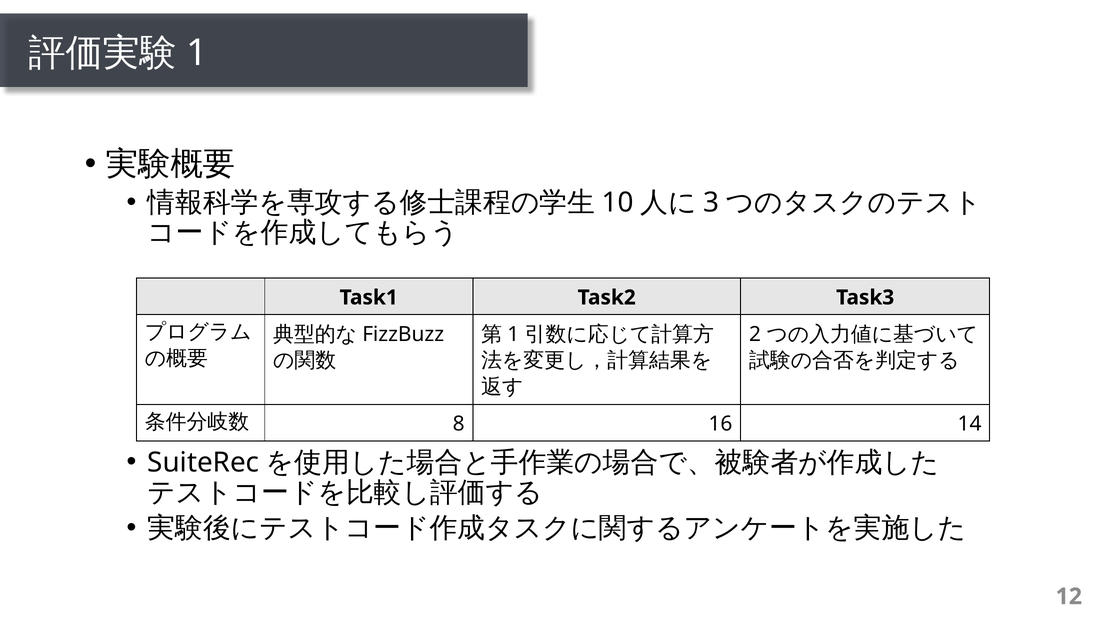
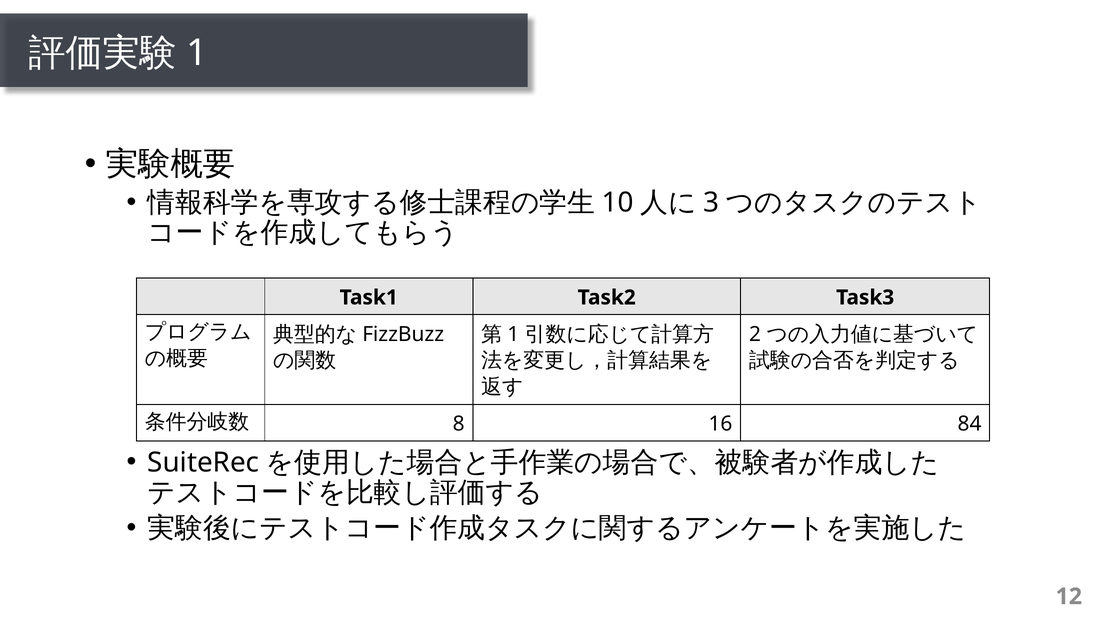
14: 14 -> 84
